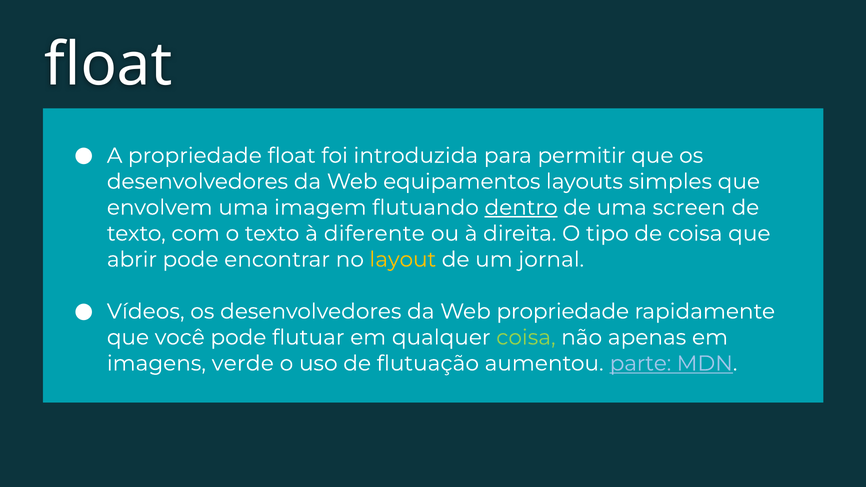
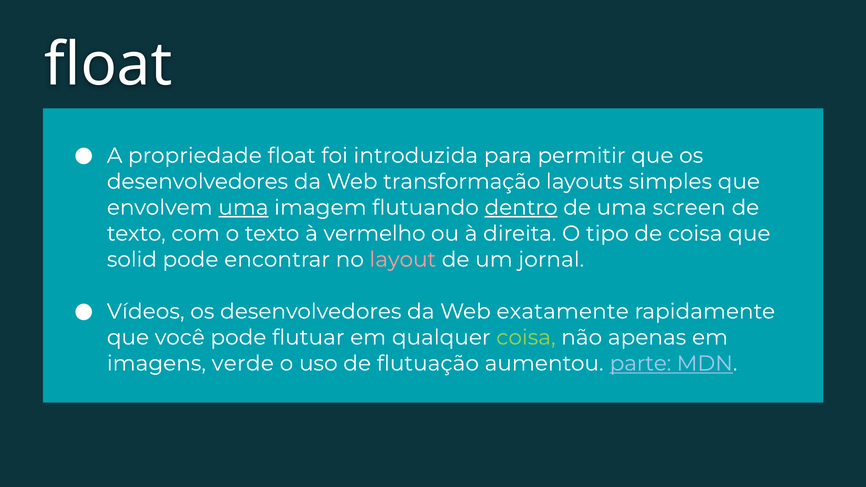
equipamentos: equipamentos -> transformação
uma at (243, 208) underline: none -> present
diferente: diferente -> vermelho
abrir: abrir -> solid
layout colour: yellow -> pink
Web propriedade: propriedade -> exatamente
